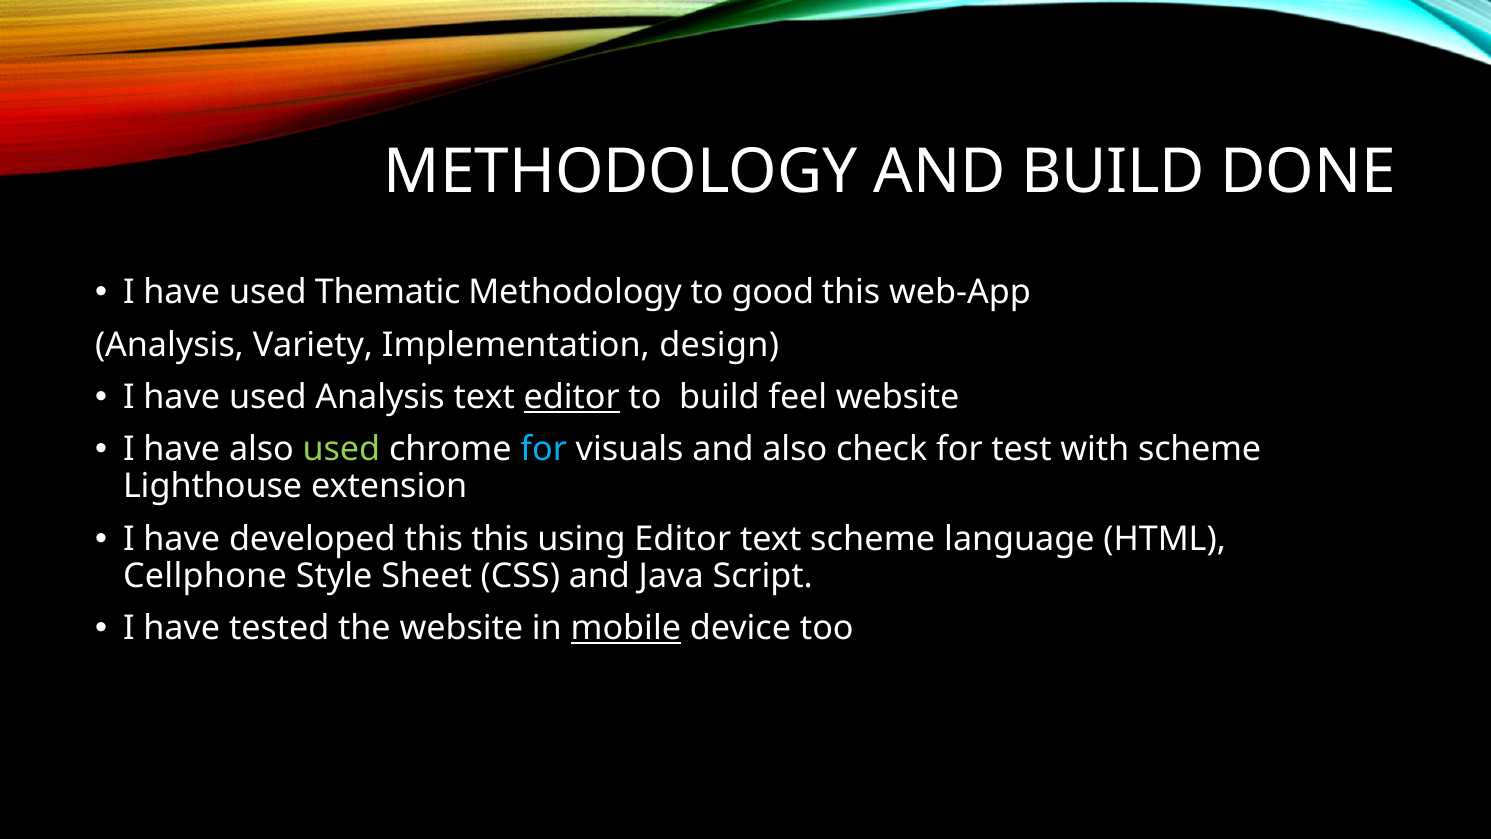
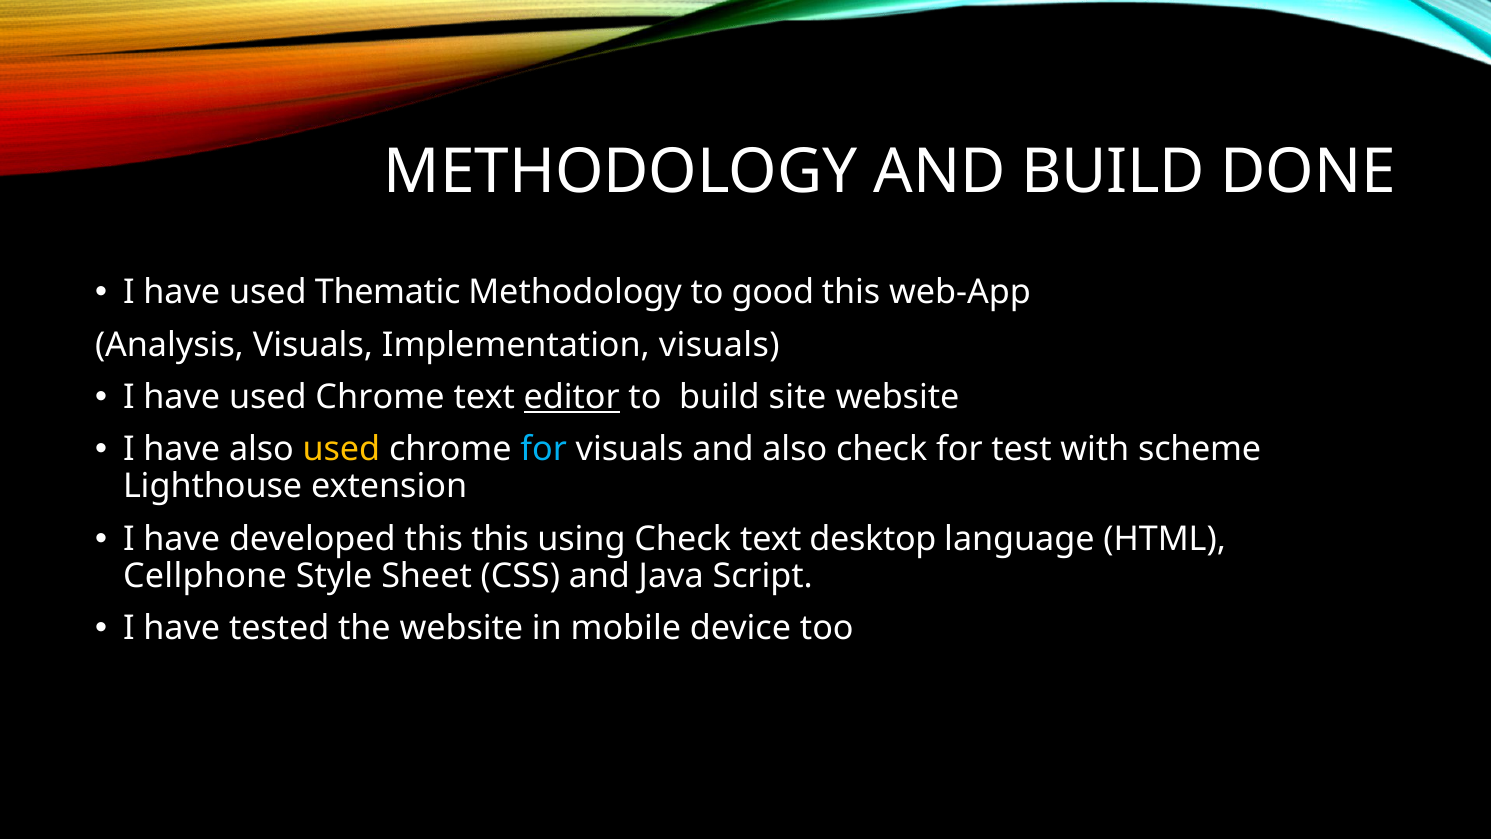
Analysis Variety: Variety -> Visuals
Implementation design: design -> visuals
have used Analysis: Analysis -> Chrome
feel: feel -> site
used at (341, 449) colour: light green -> yellow
using Editor: Editor -> Check
text scheme: scheme -> desktop
mobile underline: present -> none
